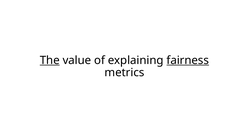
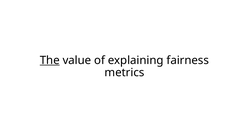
fairness underline: present -> none
